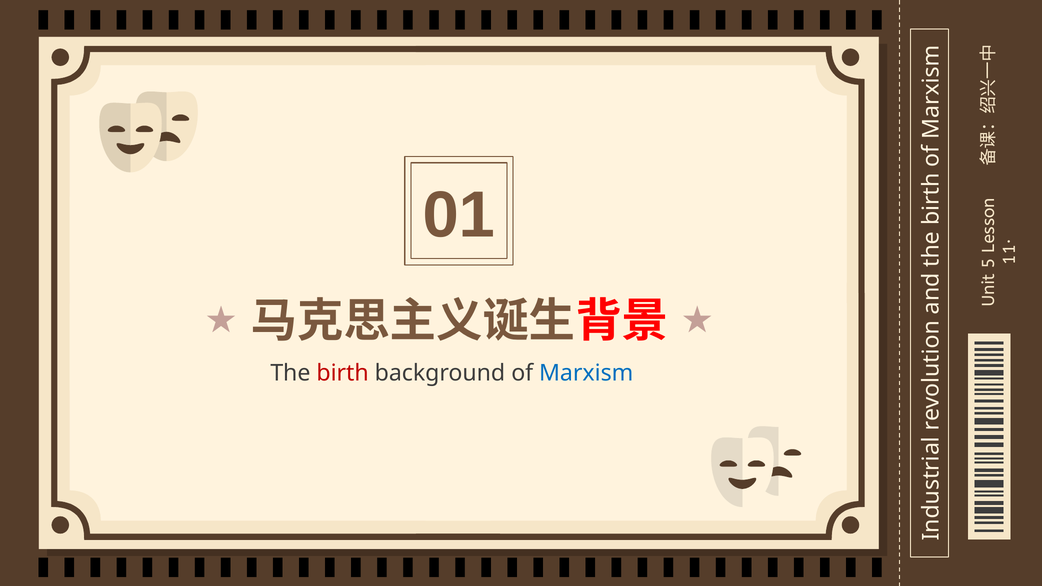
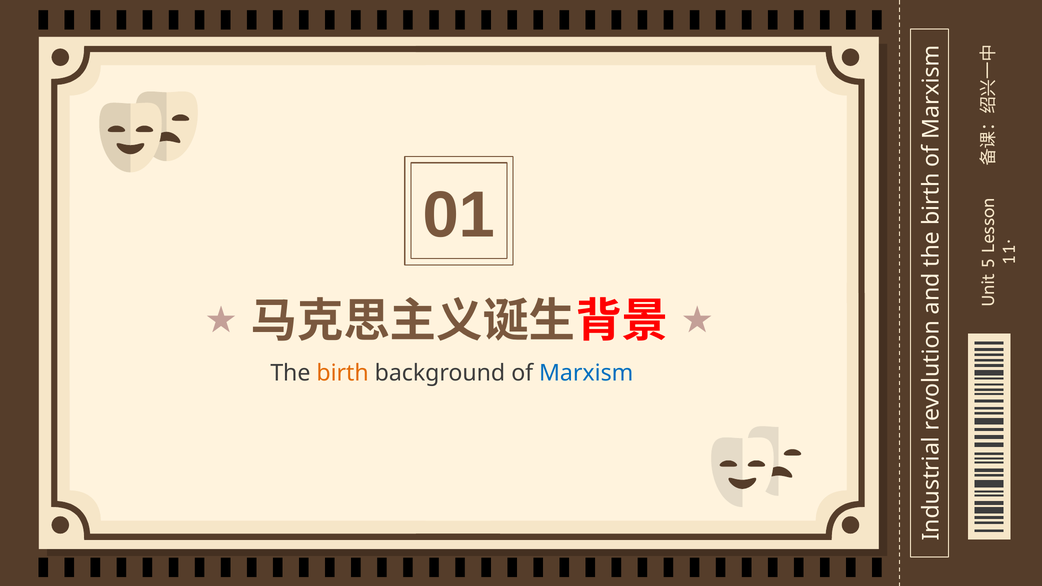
birth colour: red -> orange
